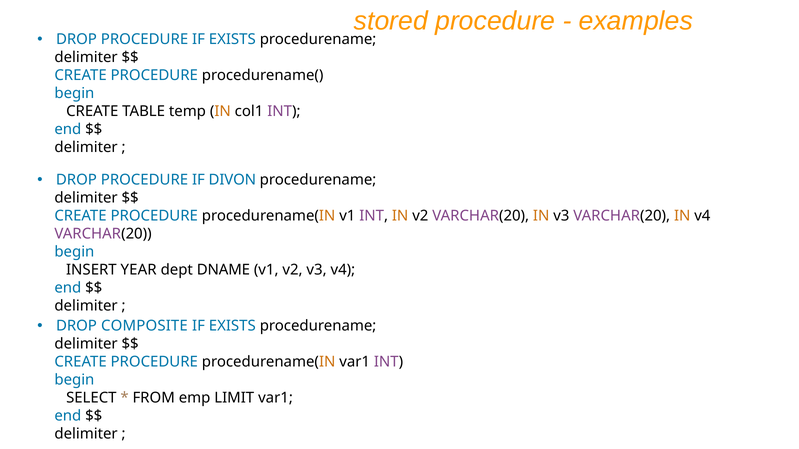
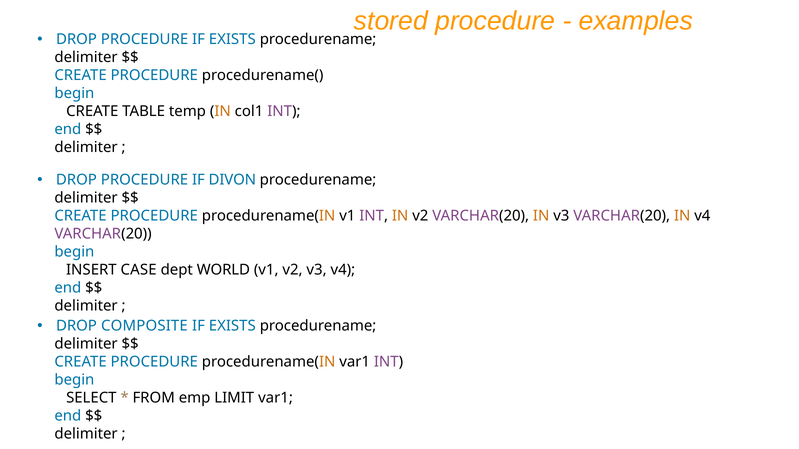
YEAR: YEAR -> CASE
DNAME: DNAME -> WORLD
